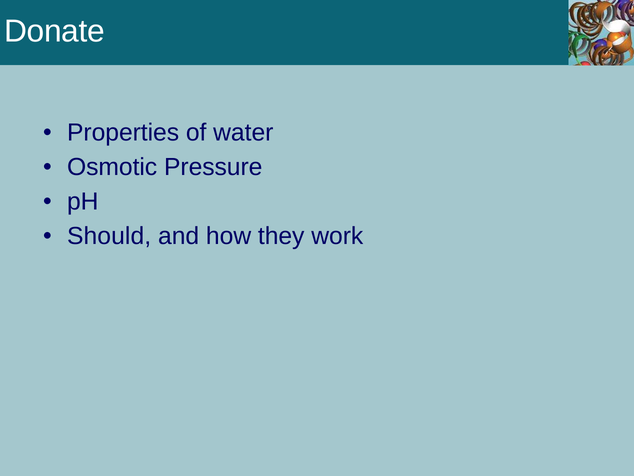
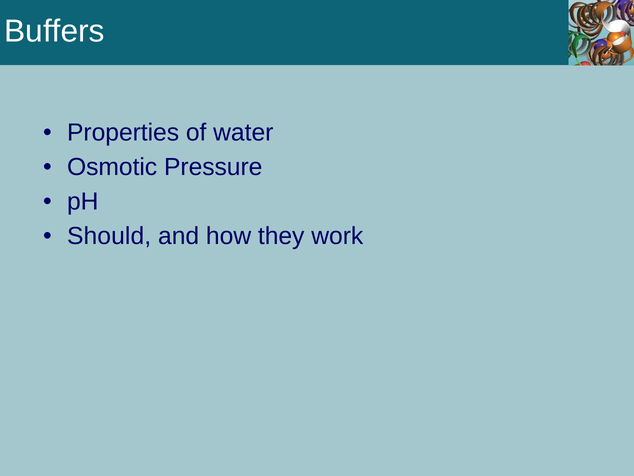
Donate: Donate -> Buffers
